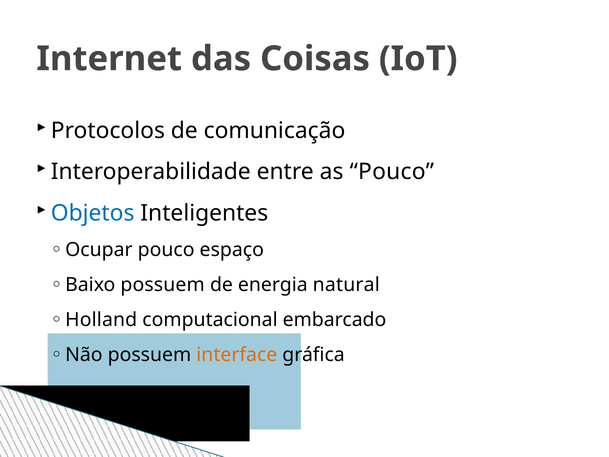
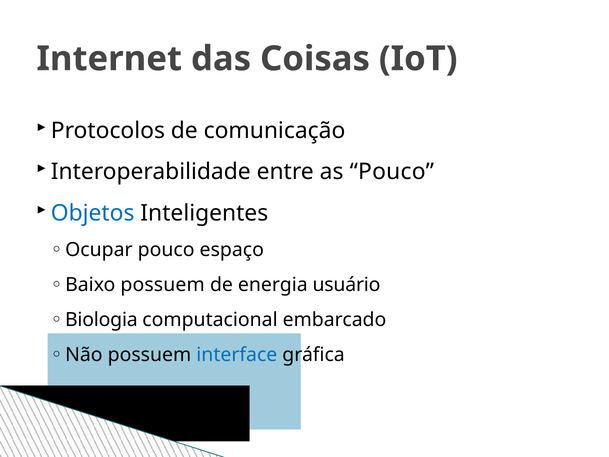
natural: natural -> usuário
Holland: Holland -> Biologia
interface colour: orange -> blue
